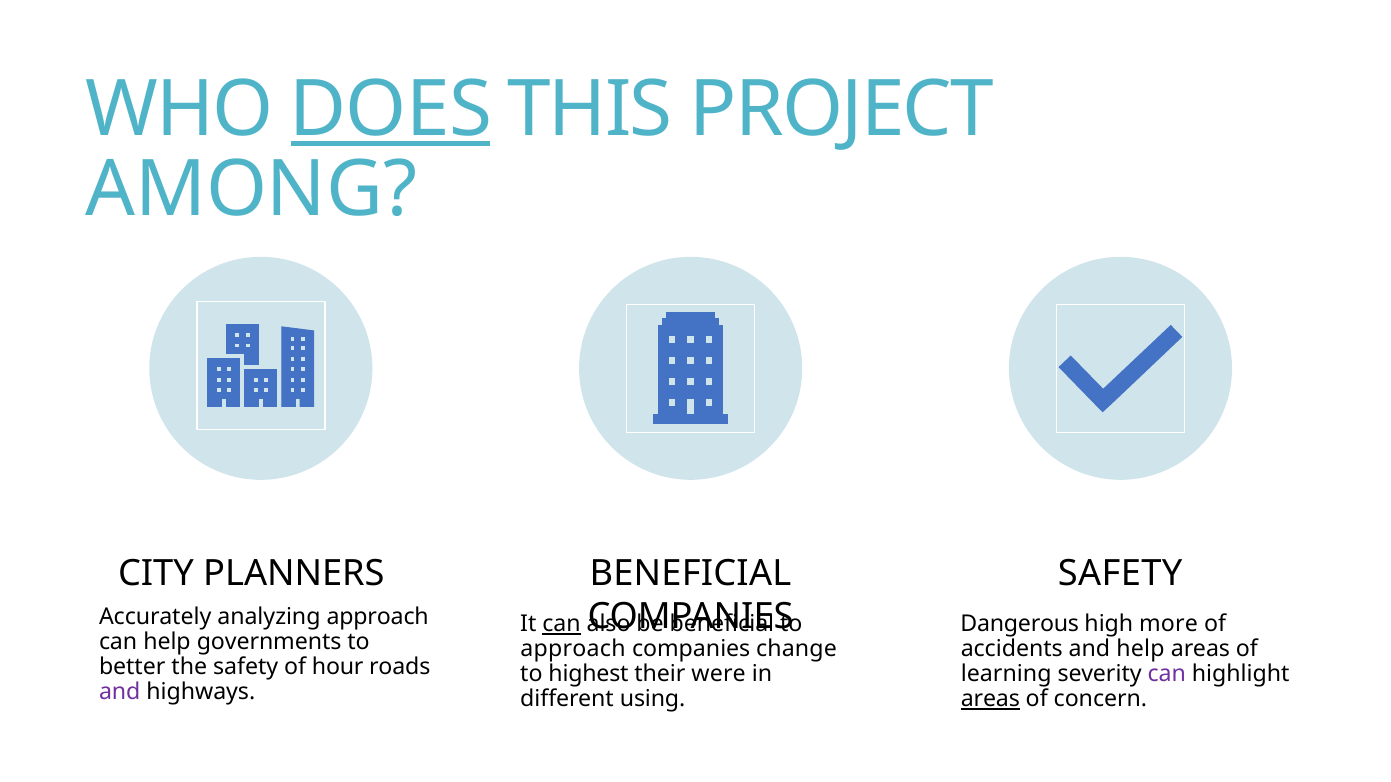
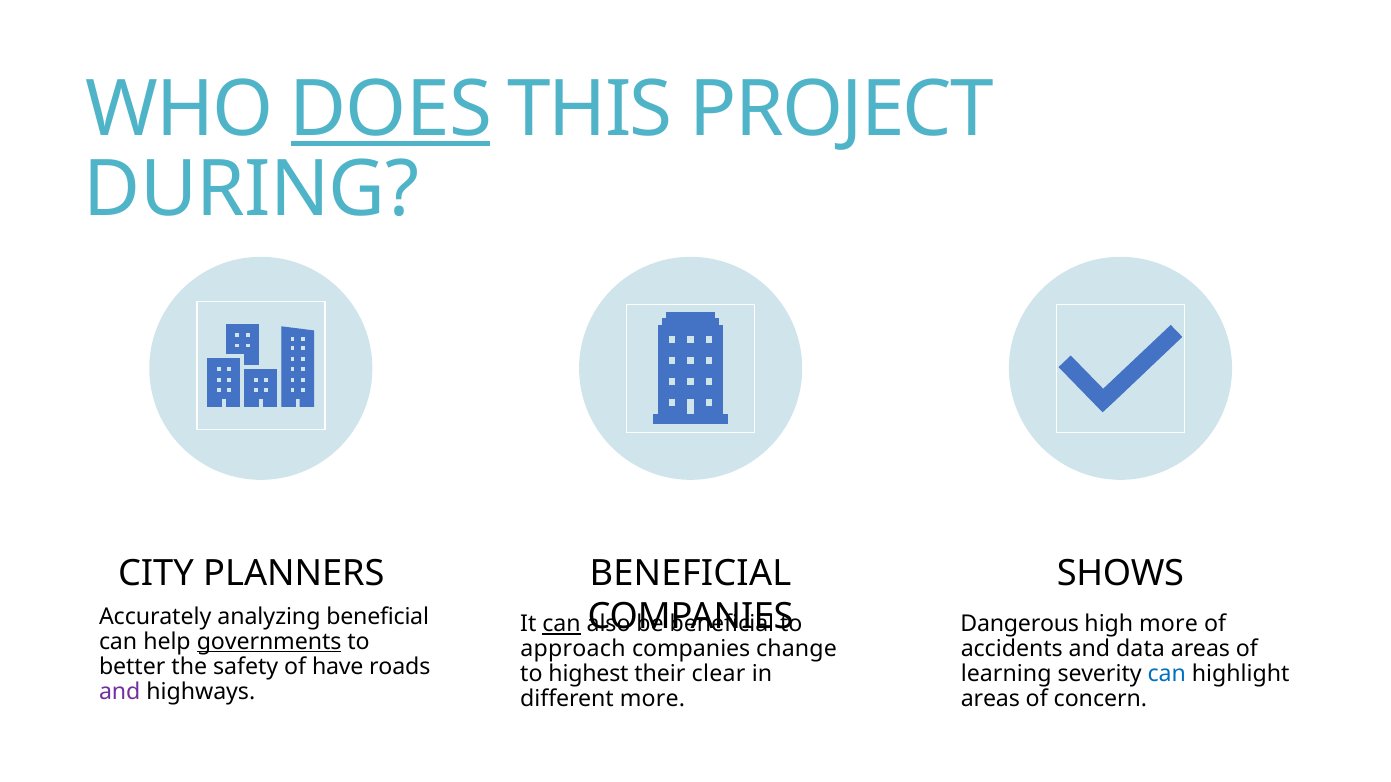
AMONG: AMONG -> DURING
SAFETY at (1120, 574): SAFETY -> SHOWS
analyzing approach: approach -> beneficial
governments underline: none -> present
and help: help -> data
hour: hour -> have
can at (1167, 674) colour: purple -> blue
were: were -> clear
different using: using -> more
areas at (990, 699) underline: present -> none
